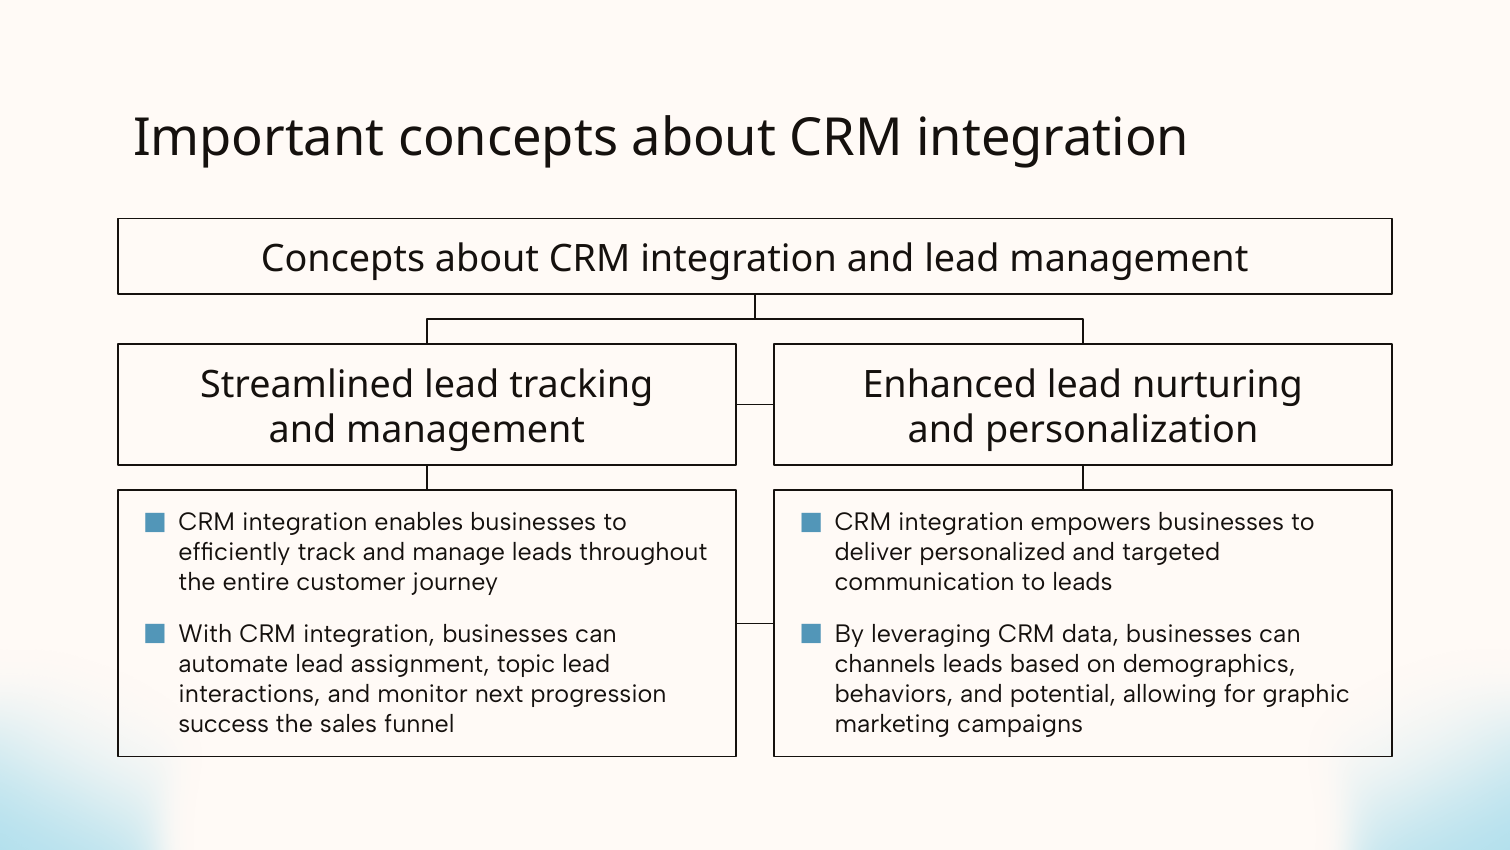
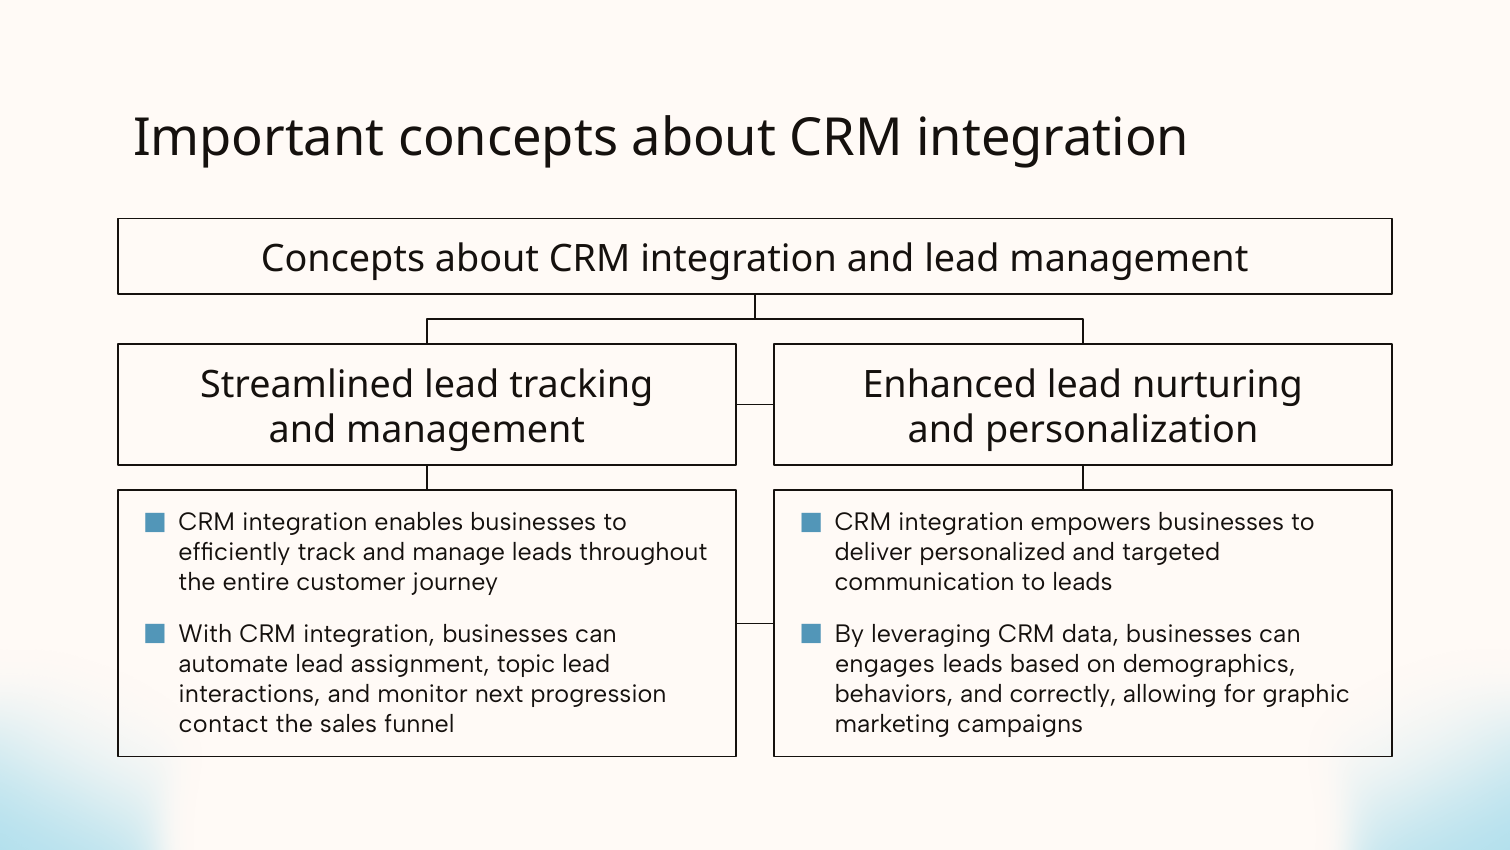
channels: channels -> engages
potential: potential -> correctly
success: success -> contact
